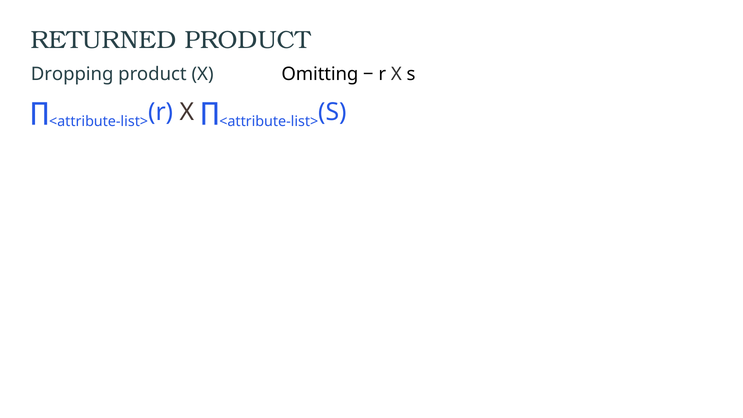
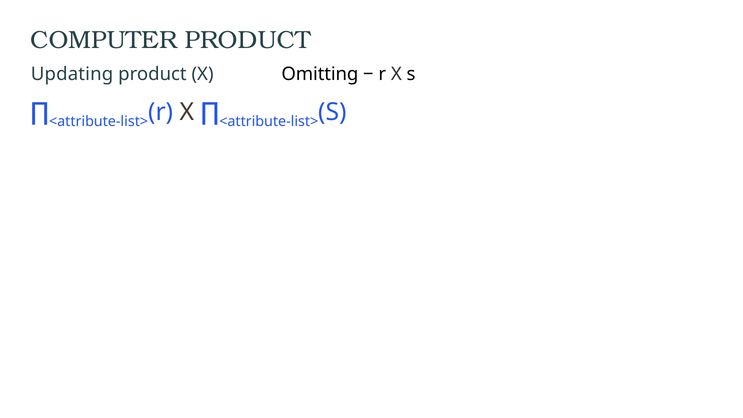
RETURNED: RETURNED -> COMPUTER
Dropping: Dropping -> Updating
